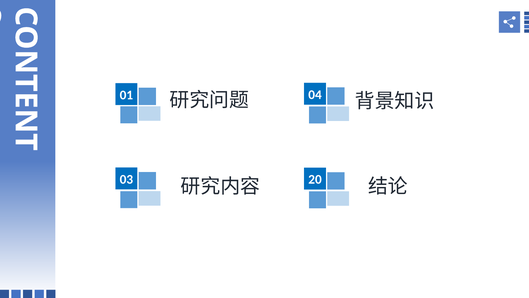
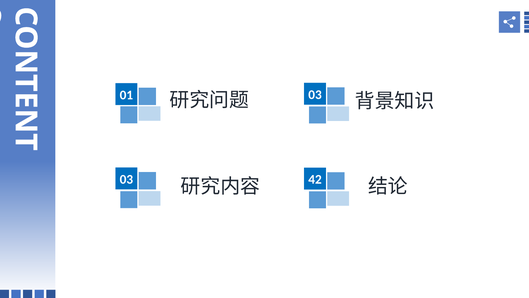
01 04: 04 -> 03
20: 20 -> 42
